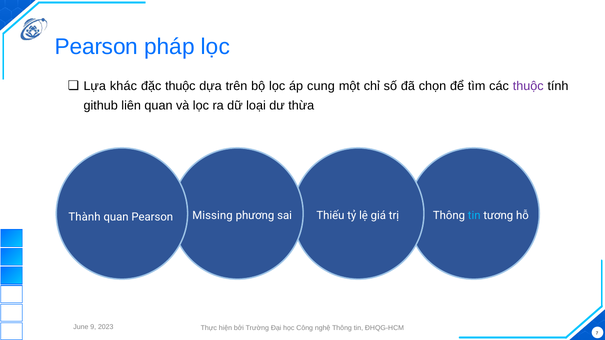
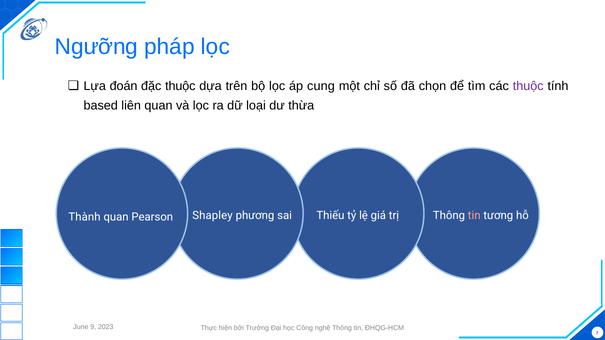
Pearson at (97, 47): Pearson -> Ngưỡng
khác: khác -> đoán
github: github -> based
Missing: Missing -> Shapley
tin at (474, 216) colour: light blue -> pink
